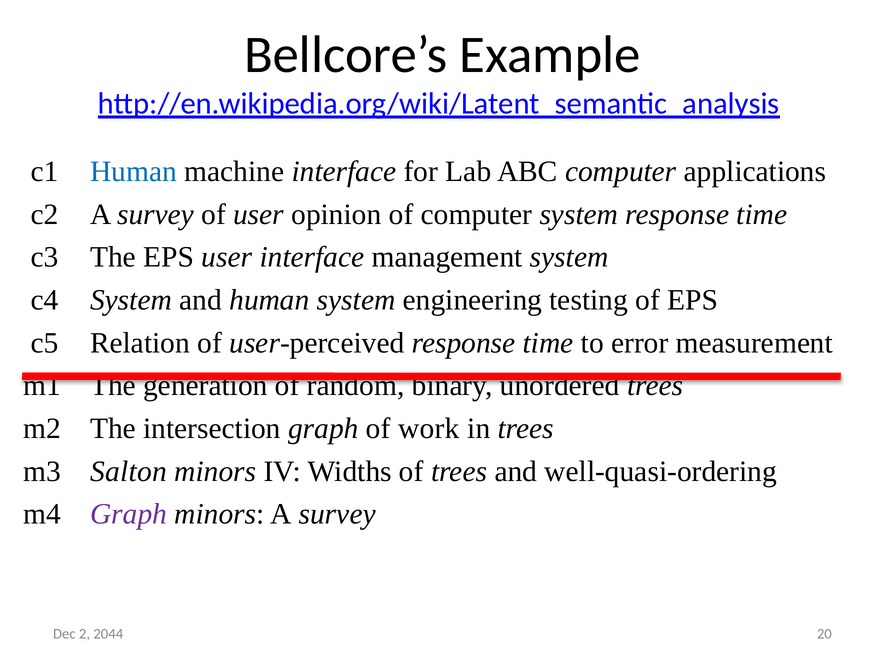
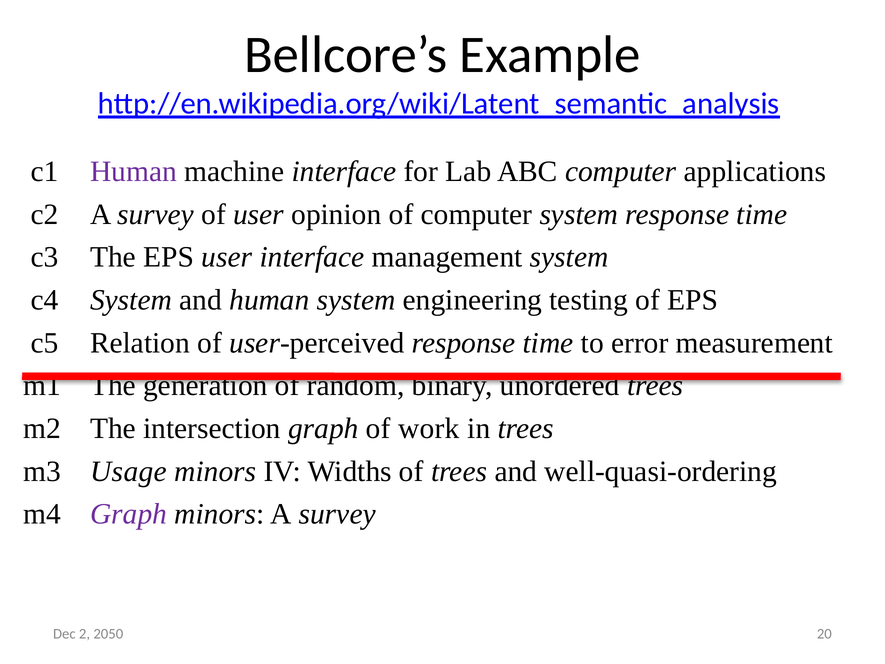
Human at (134, 172) colour: blue -> purple
Salton: Salton -> Usage
2044: 2044 -> 2050
